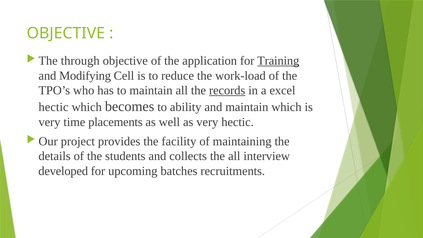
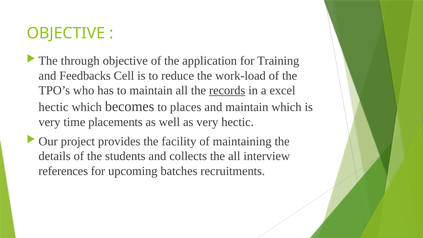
Training underline: present -> none
Modifying: Modifying -> Feedbacks
ability: ability -> places
developed: developed -> references
